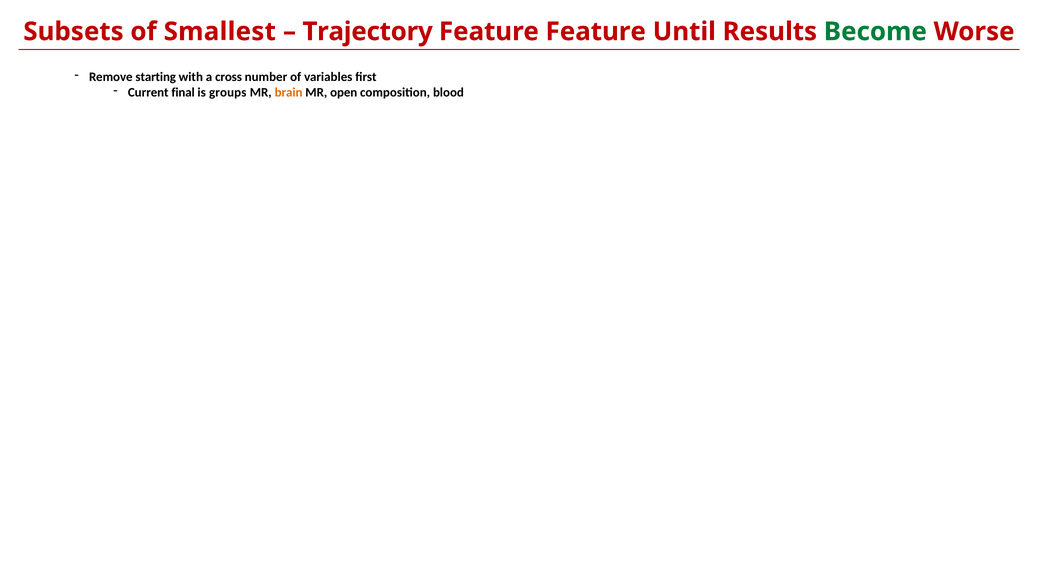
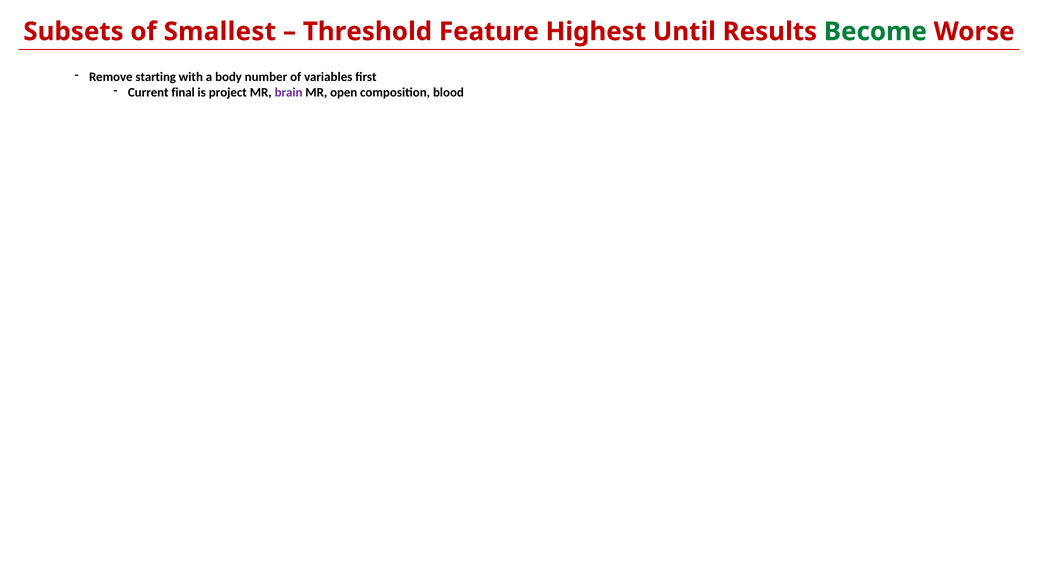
Trajectory: Trajectory -> Threshold
Feature Feature: Feature -> Highest
cross: cross -> body
groups: groups -> project
brain colour: orange -> purple
